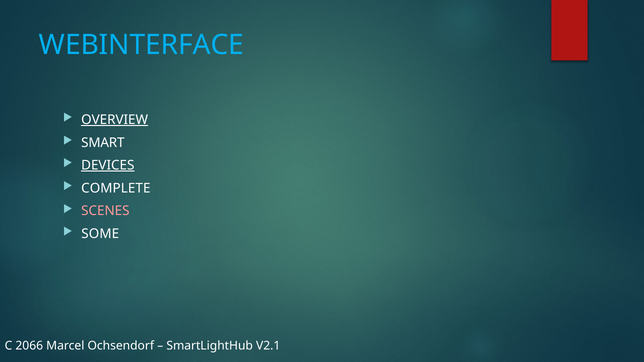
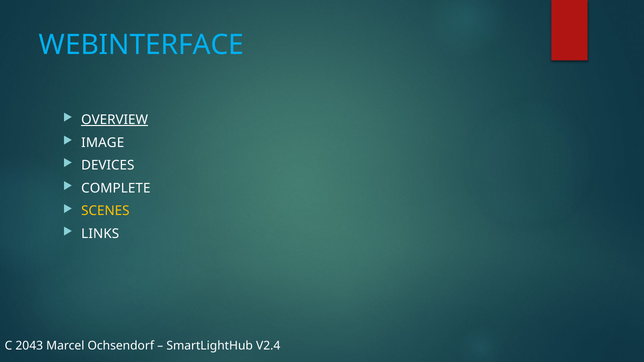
SMART: SMART -> IMAGE
DEVICES underline: present -> none
SCENES colour: pink -> yellow
SOME: SOME -> LINKS
2066: 2066 -> 2043
V2.1: V2.1 -> V2.4
